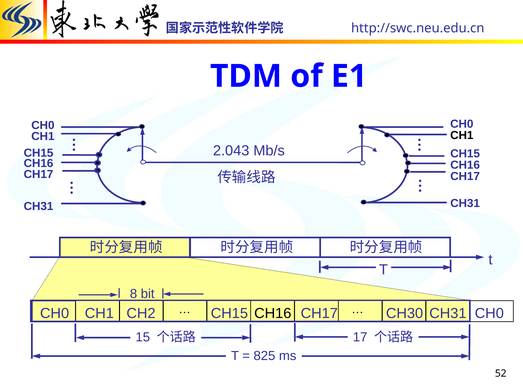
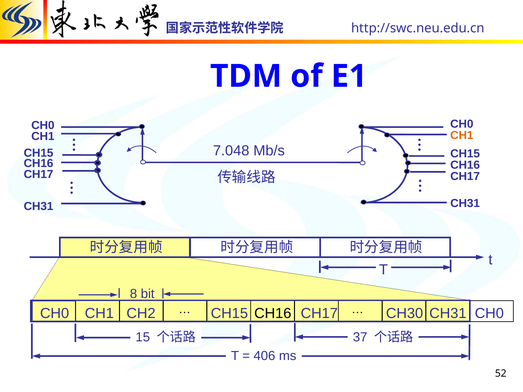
CH1 at (462, 135) colour: black -> orange
2.043: 2.043 -> 7.048
17: 17 -> 37
825: 825 -> 406
